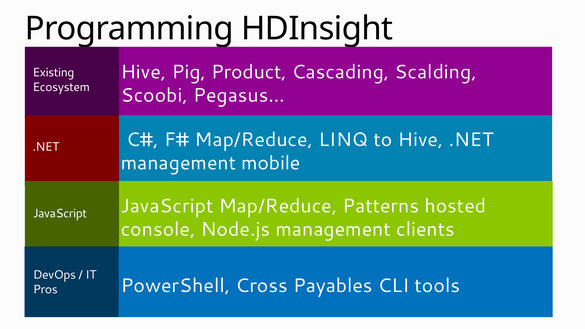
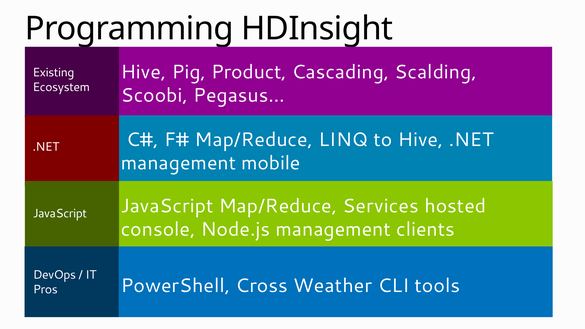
Patterns: Patterns -> Services
Payables: Payables -> Weather
